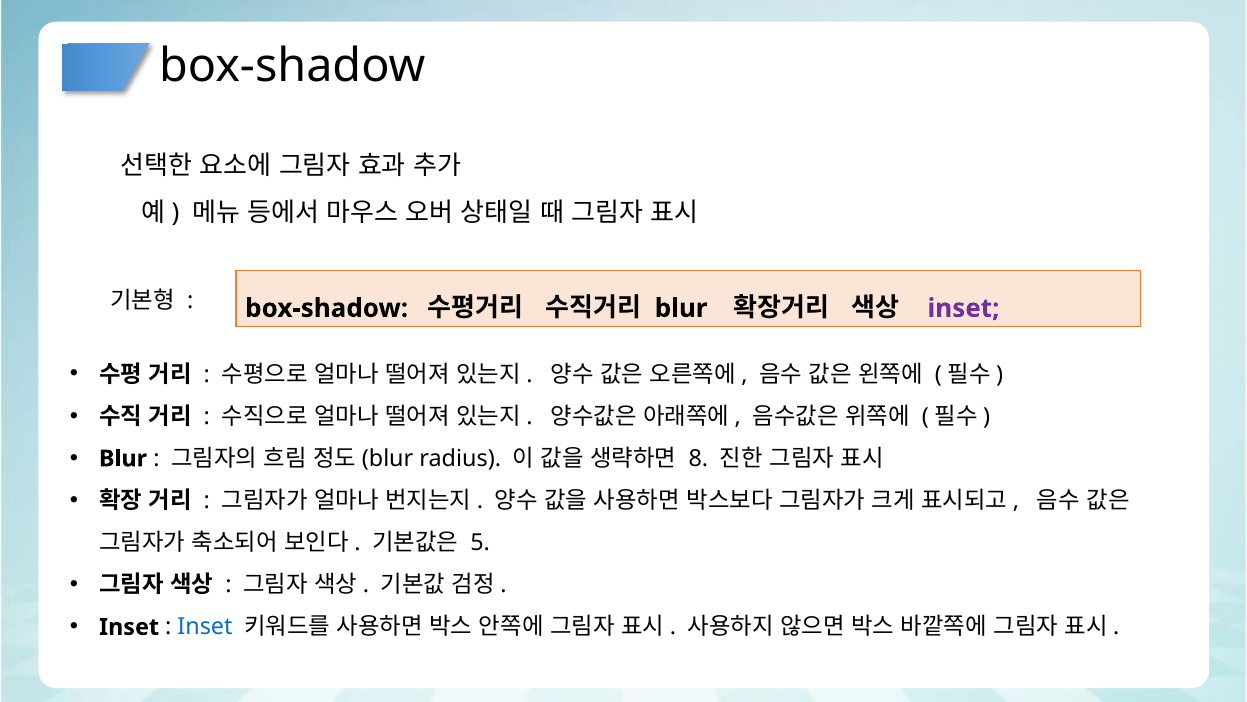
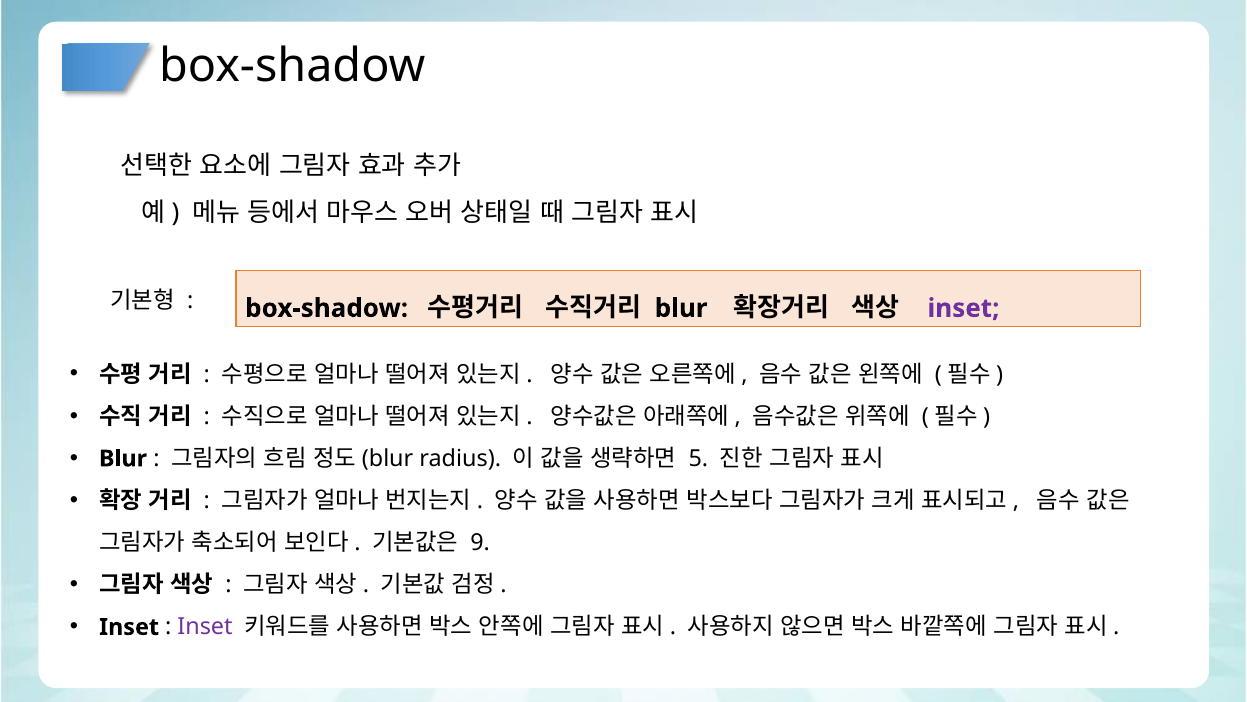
8: 8 -> 5
5: 5 -> 9
Inset at (205, 627) colour: blue -> purple
